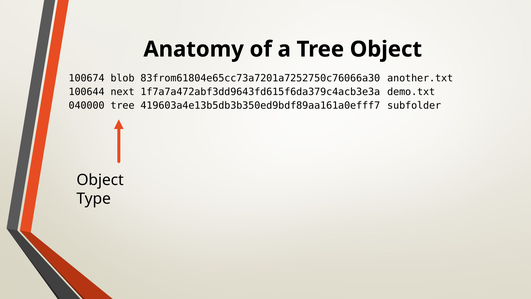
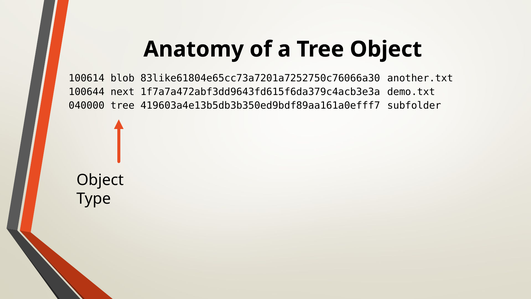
100674: 100674 -> 100614
83from61804e65cc73a7201a7252750c76066a30: 83from61804e65cc73a7201a7252750c76066a30 -> 83like61804e65cc73a7201a7252750c76066a30
